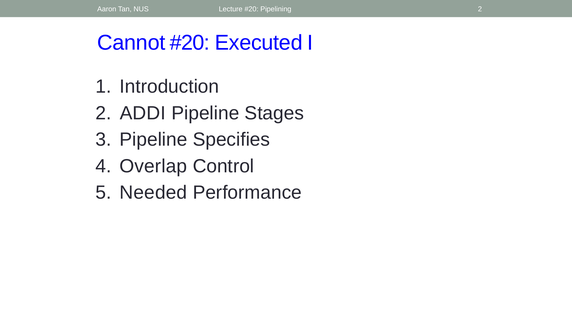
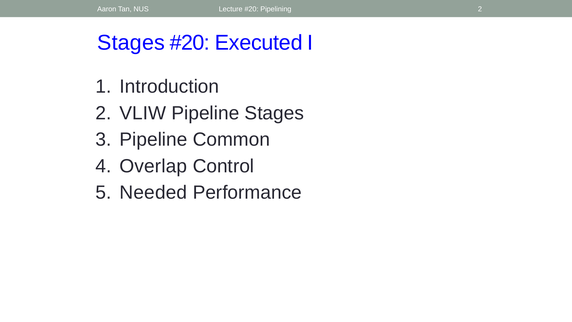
Cannot at (131, 43): Cannot -> Stages
ADDI: ADDI -> VLIW
Specifies: Specifies -> Common
